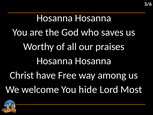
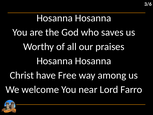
hide: hide -> near
Most: Most -> Farro
